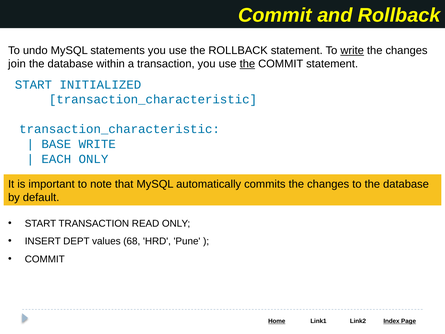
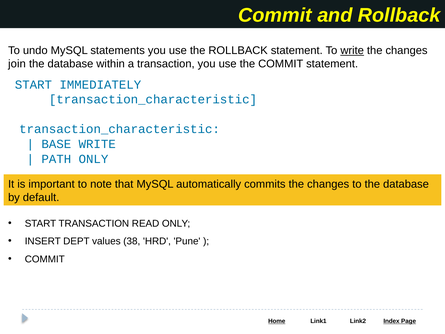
the at (247, 64) underline: present -> none
INITIALIZED: INITIALIZED -> IMMEDIATELY
EACH: EACH -> PATH
68: 68 -> 38
